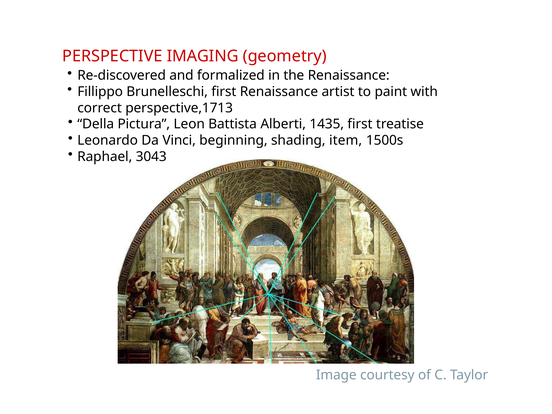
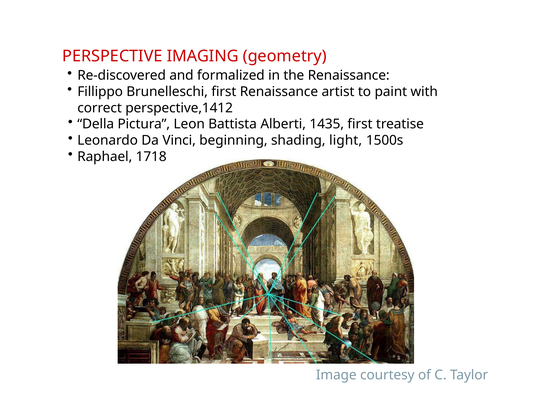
perspective,1713: perspective,1713 -> perspective,1412
item: item -> light
3043: 3043 -> 1718
